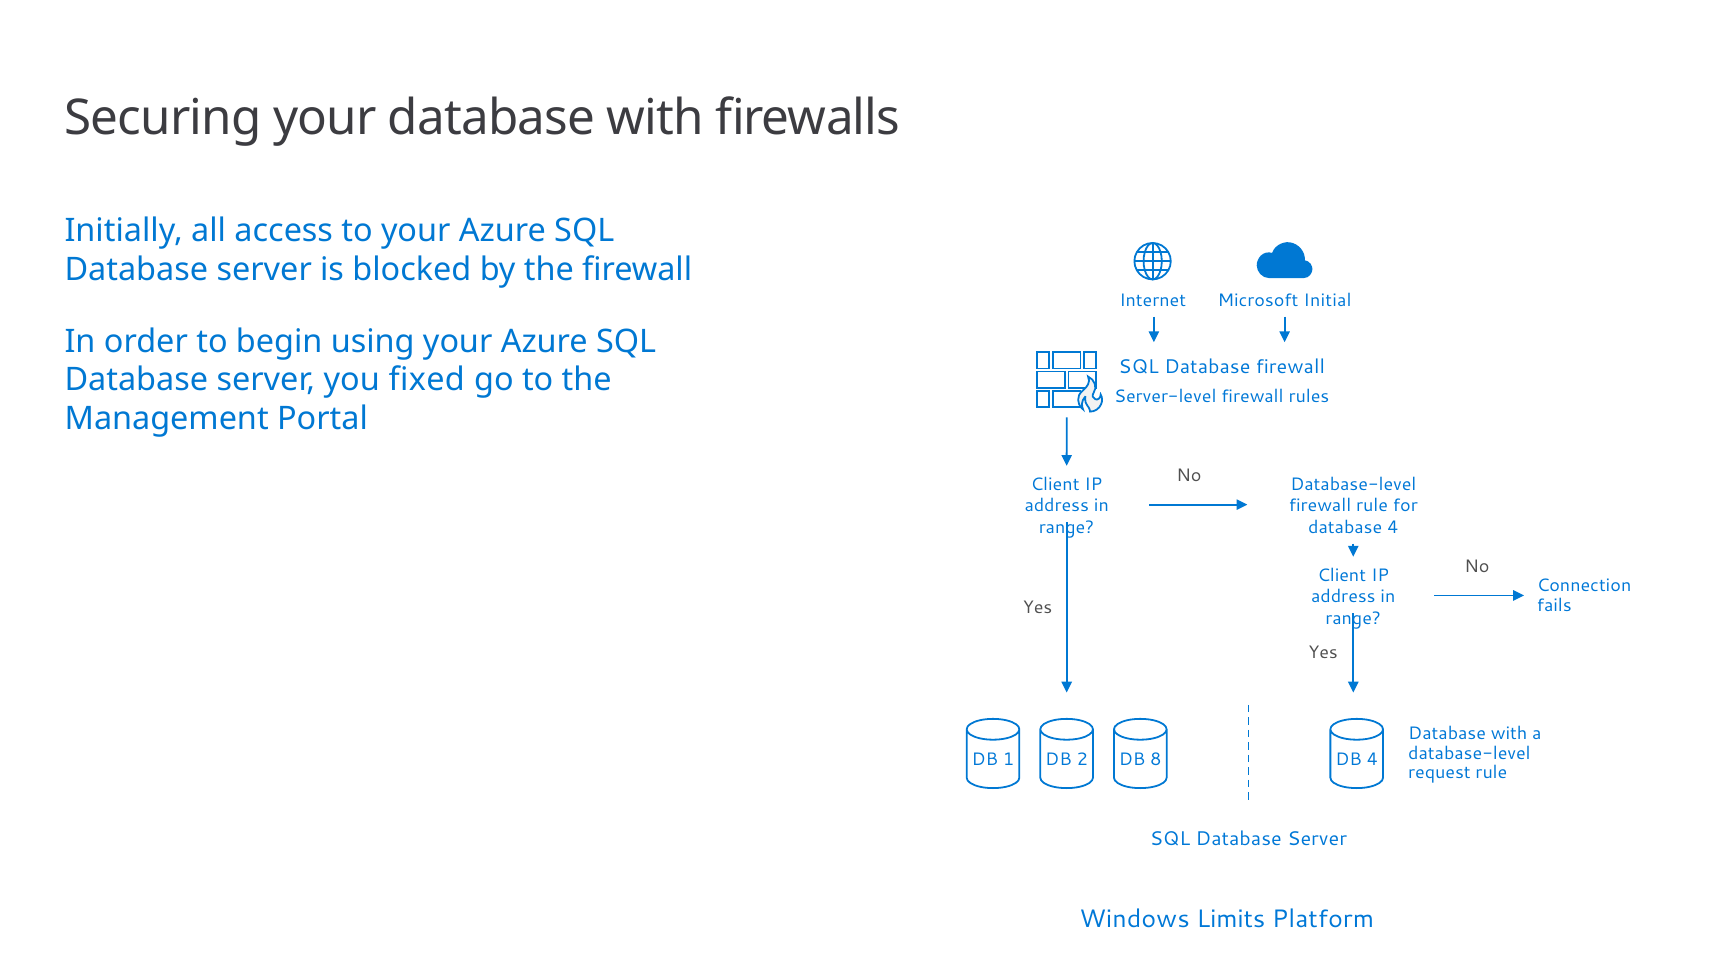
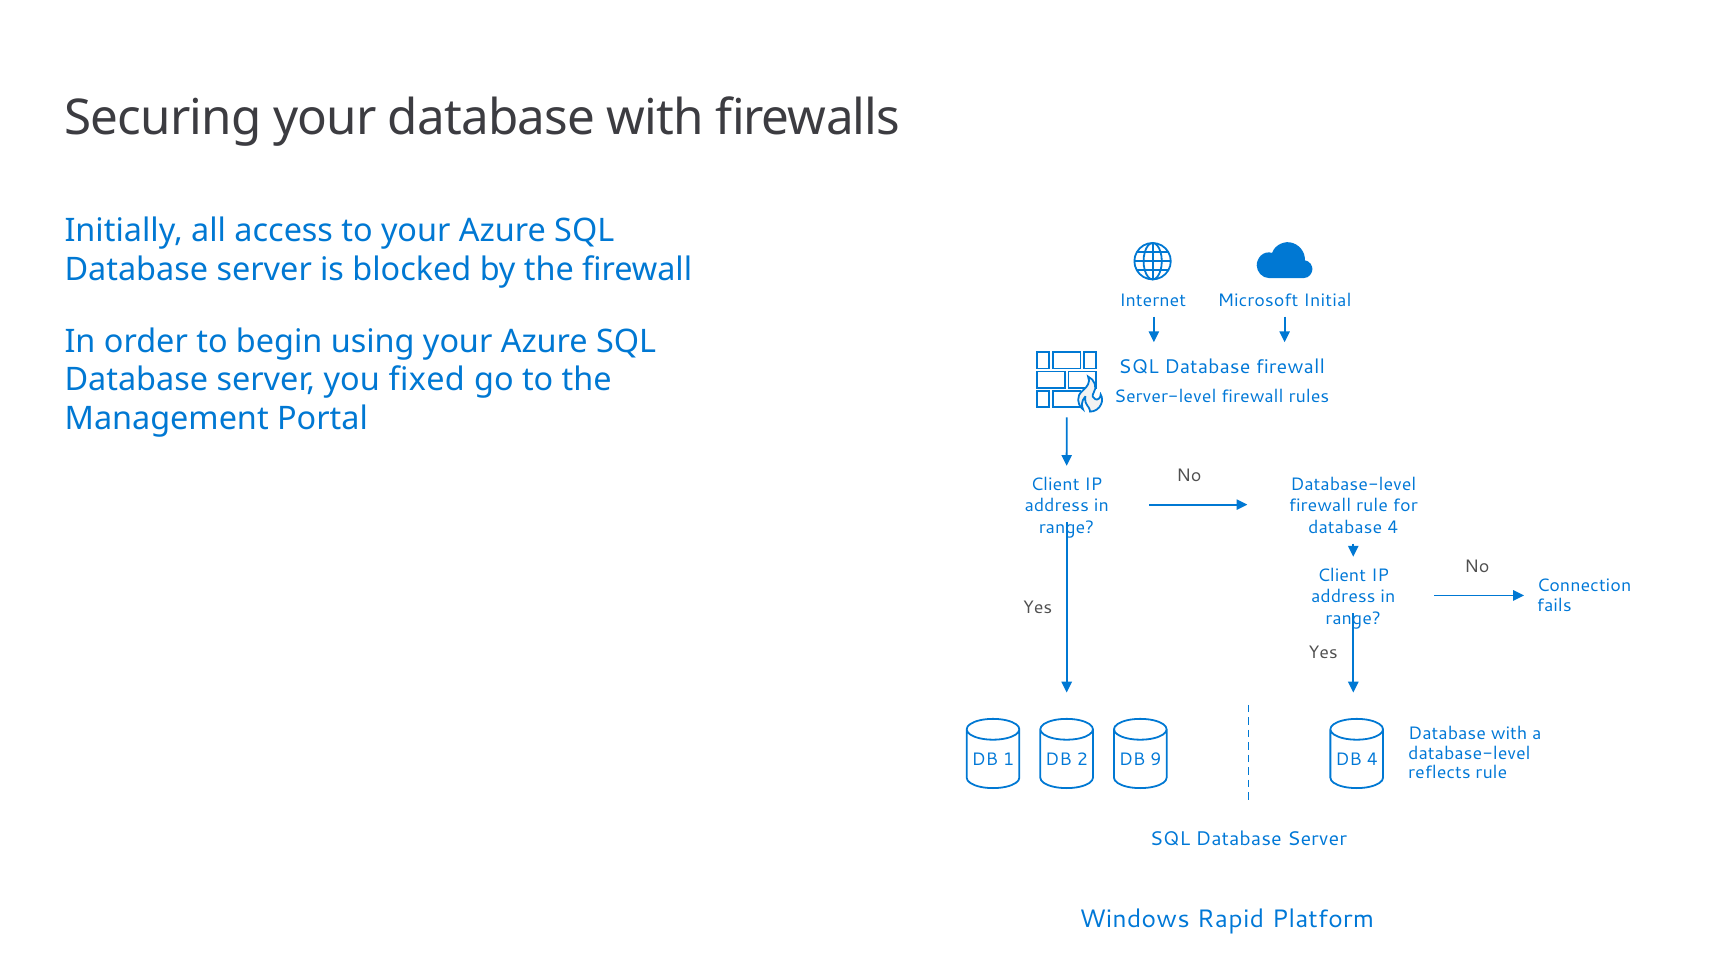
8: 8 -> 9
request: request -> reflects
Limits: Limits -> Rapid
